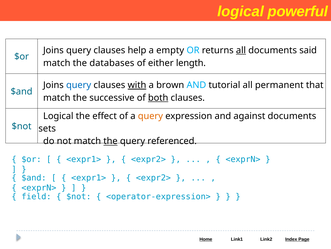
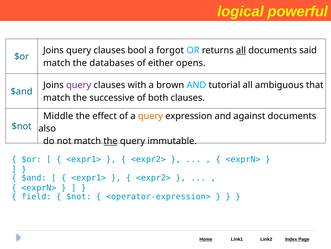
help: help -> bool
empty: empty -> forgot
length: length -> opens
query at (79, 85) colour: blue -> purple
with underline: present -> none
permanent: permanent -> ambiguous
both underline: present -> none
Logical at (58, 116): Logical -> Middle
sets: sets -> also
referenced: referenced -> immutable
